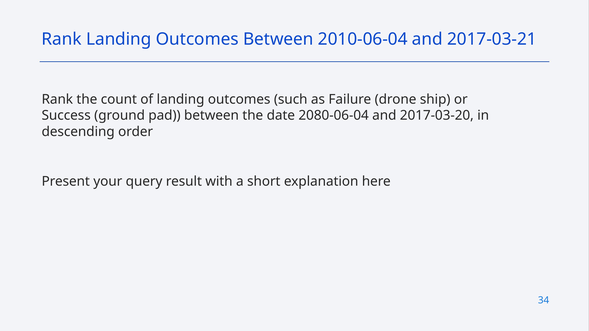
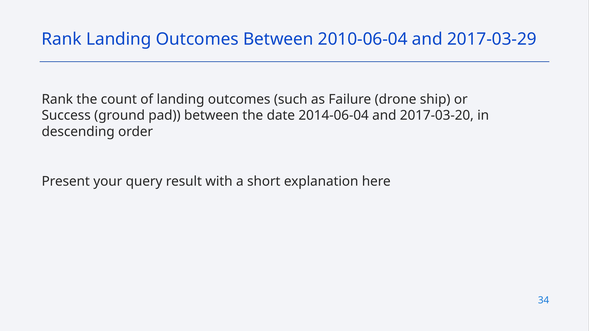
2017-03-21: 2017-03-21 -> 2017-03-29
2080-06-04: 2080-06-04 -> 2014-06-04
